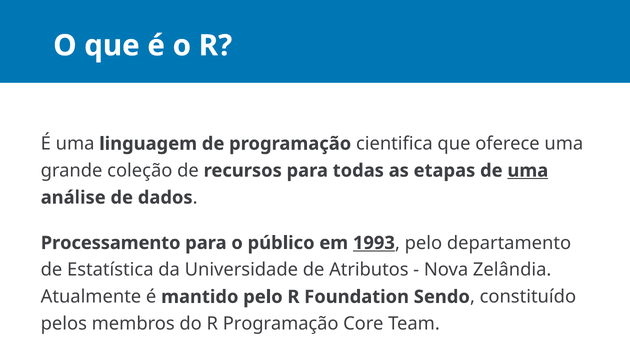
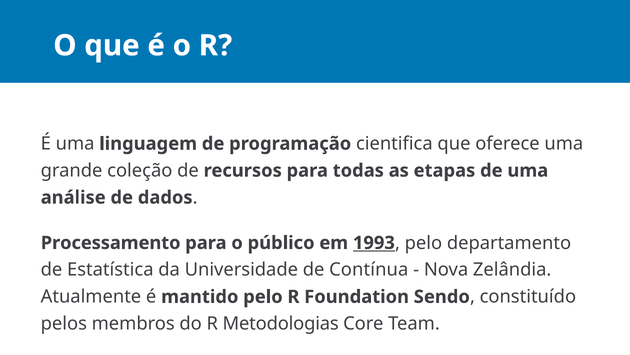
uma at (528, 170) underline: present -> none
Atributos: Atributos -> Contínua
R Programação: Programação -> Metodologias
